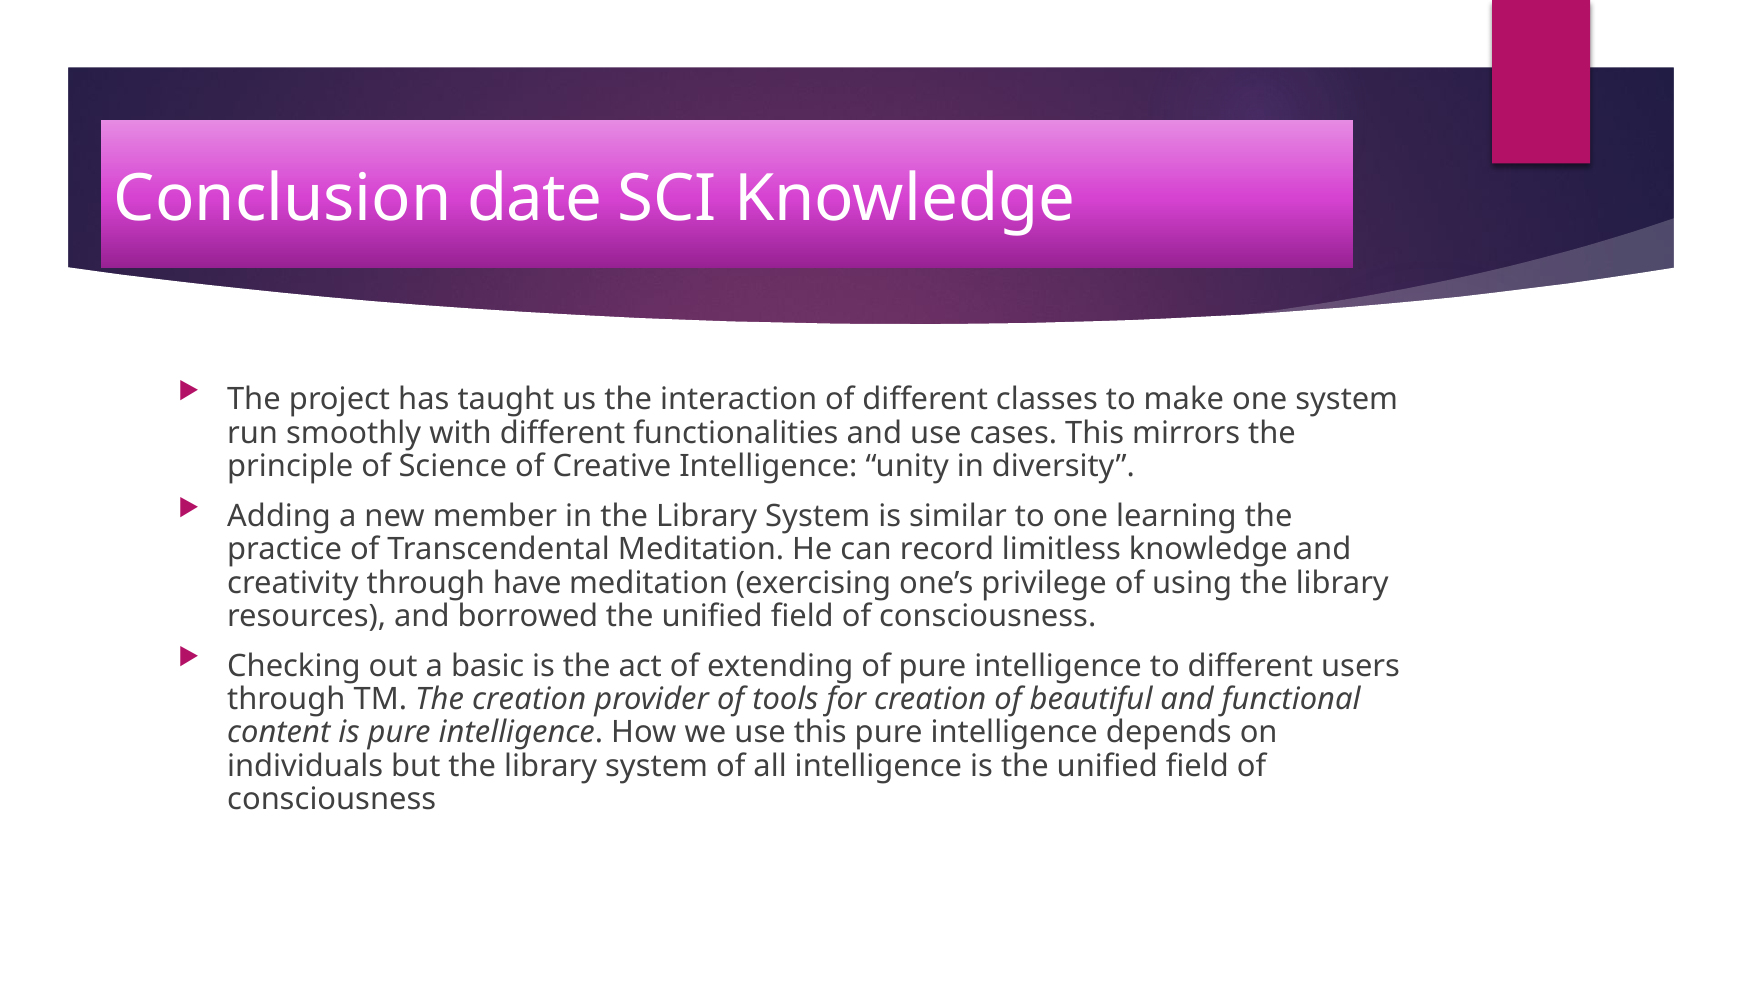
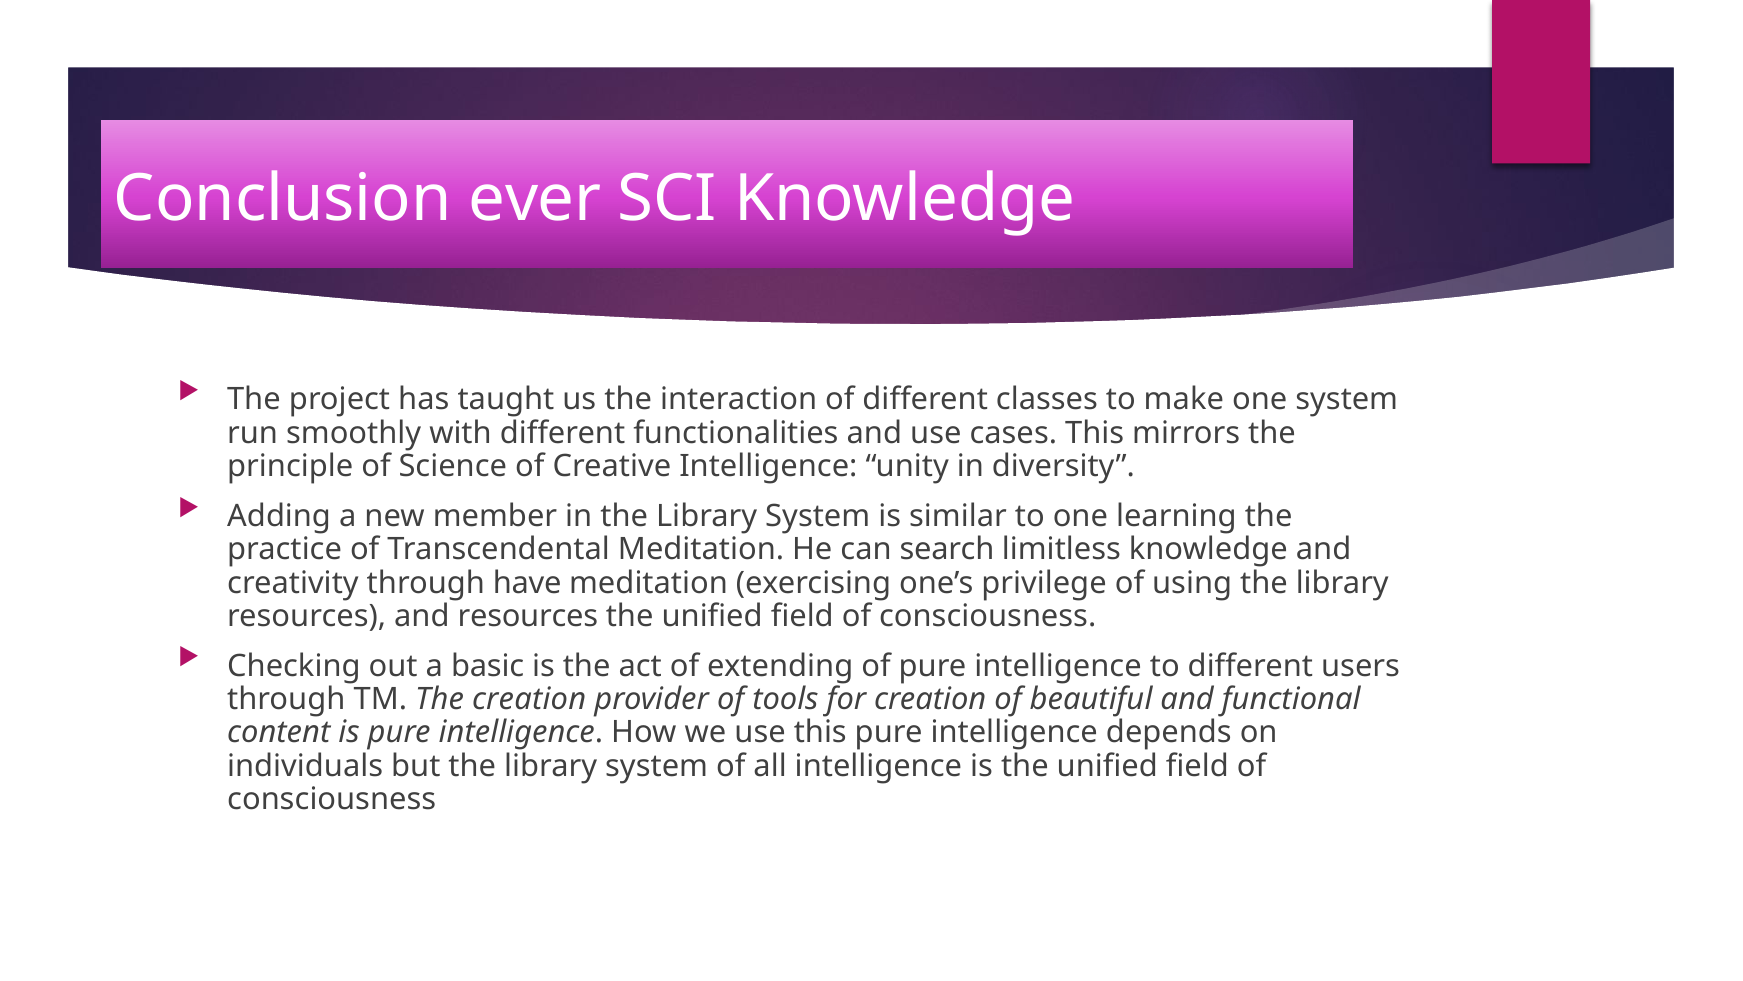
date: date -> ever
record: record -> search
and borrowed: borrowed -> resources
